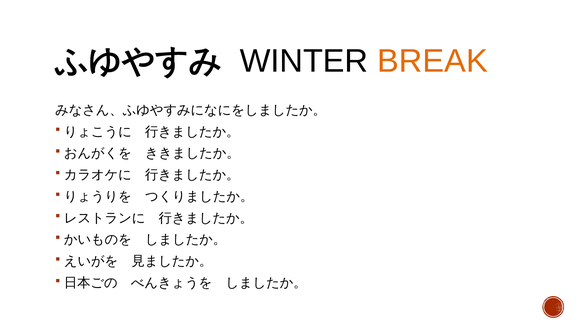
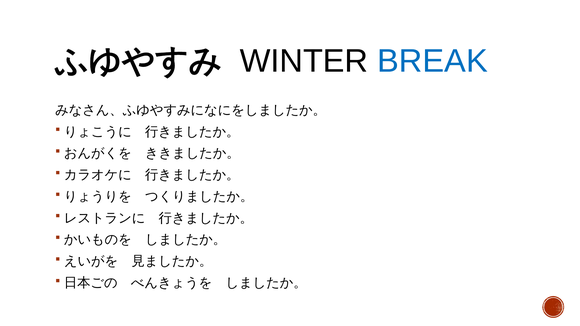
BREAK colour: orange -> blue
